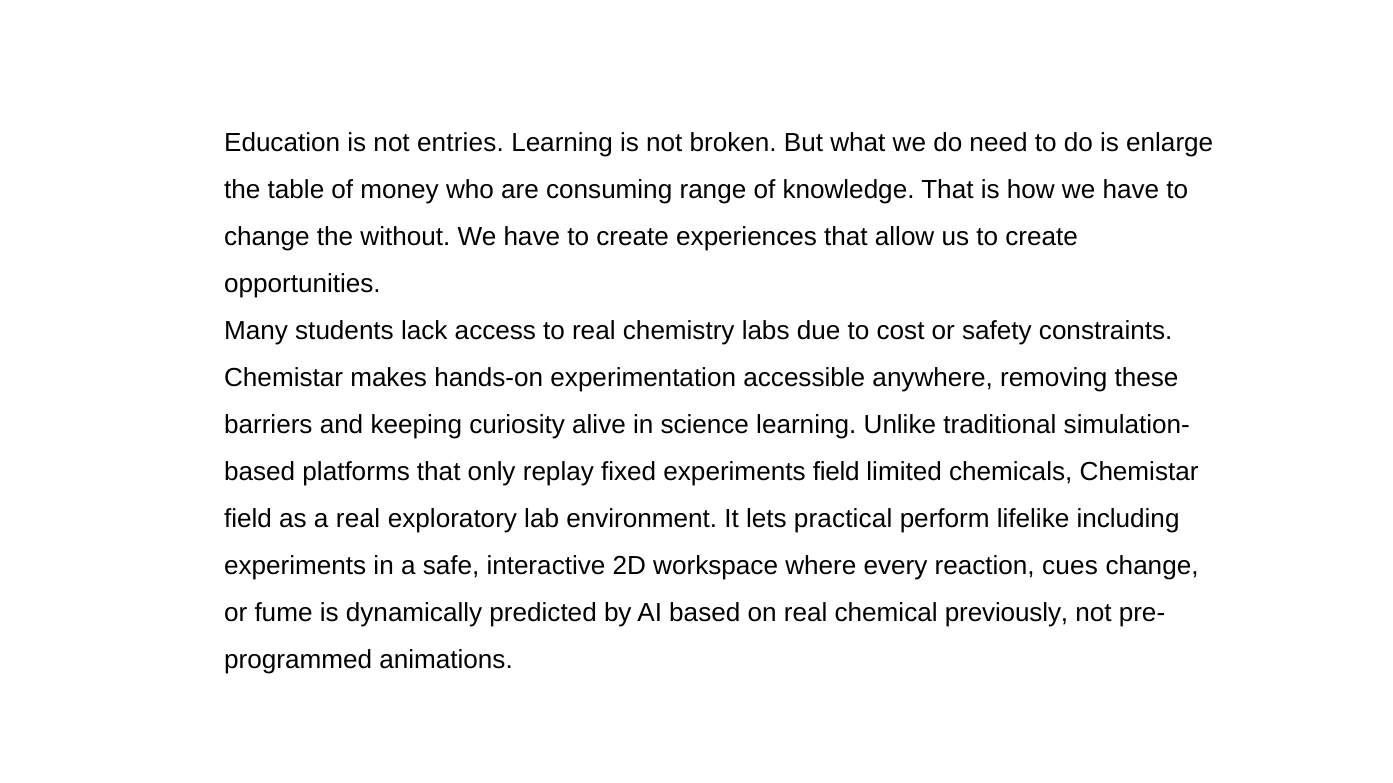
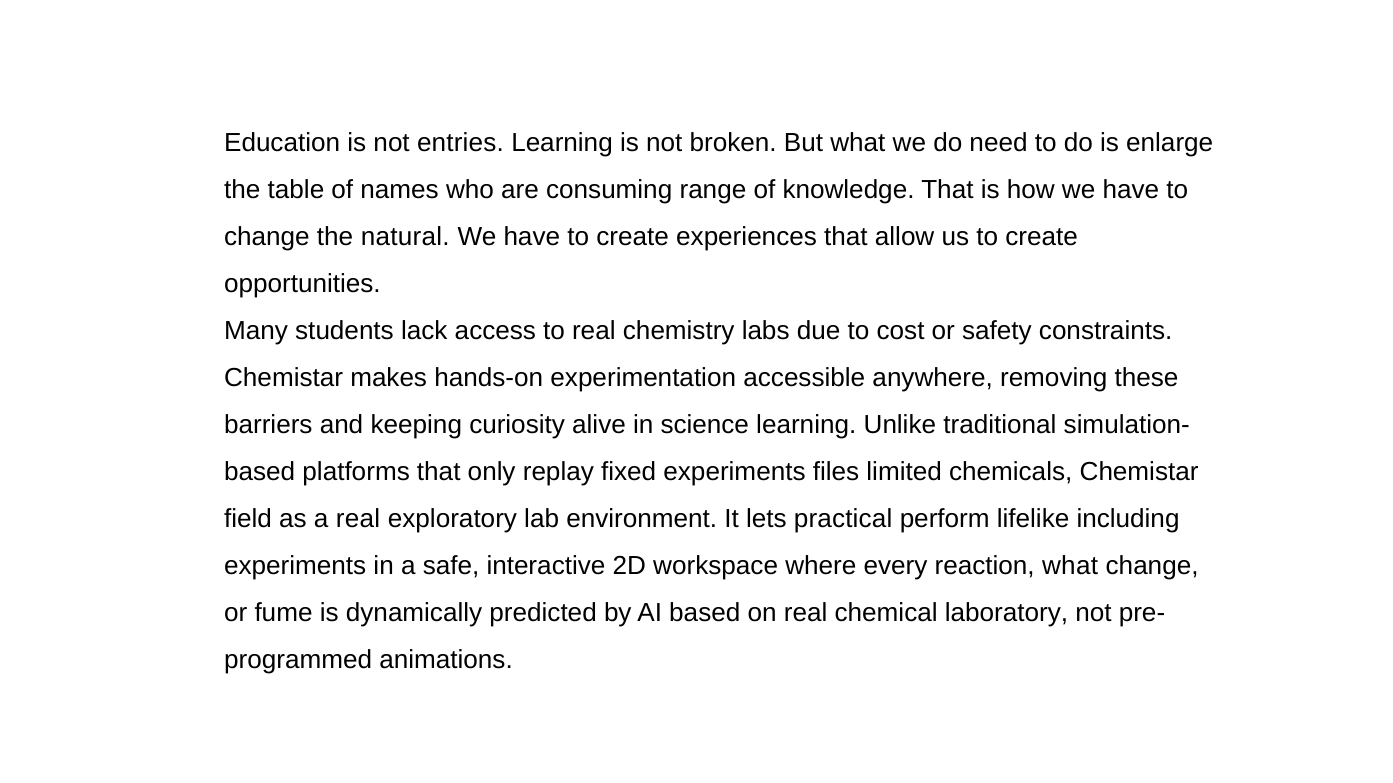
money: money -> names
without: without -> natural
experiments field: field -> files
reaction cues: cues -> what
previously: previously -> laboratory
